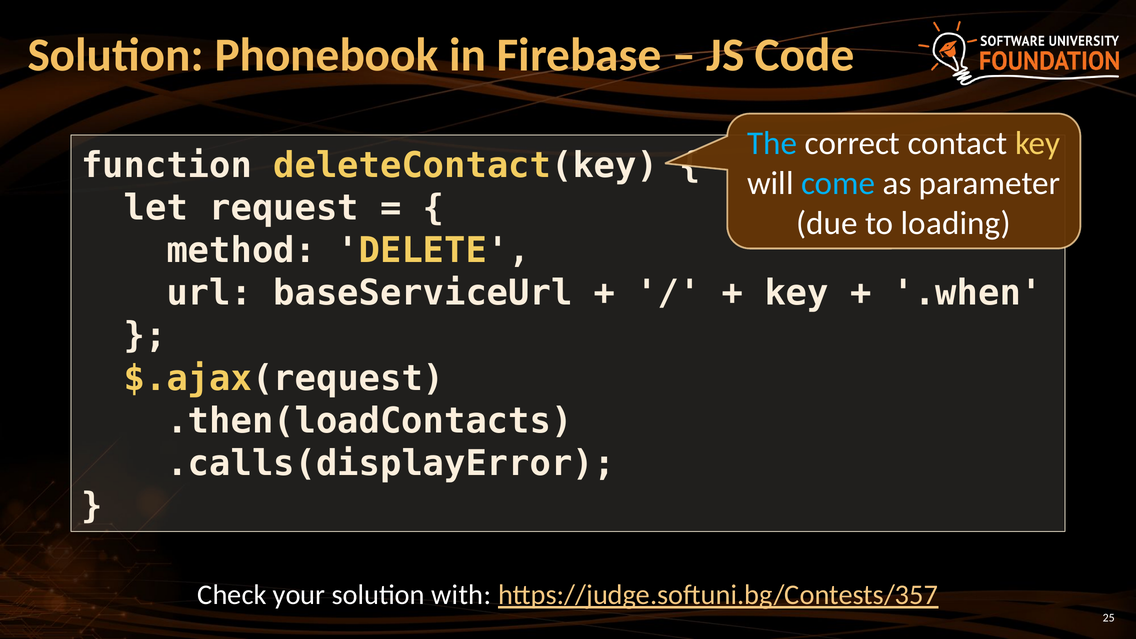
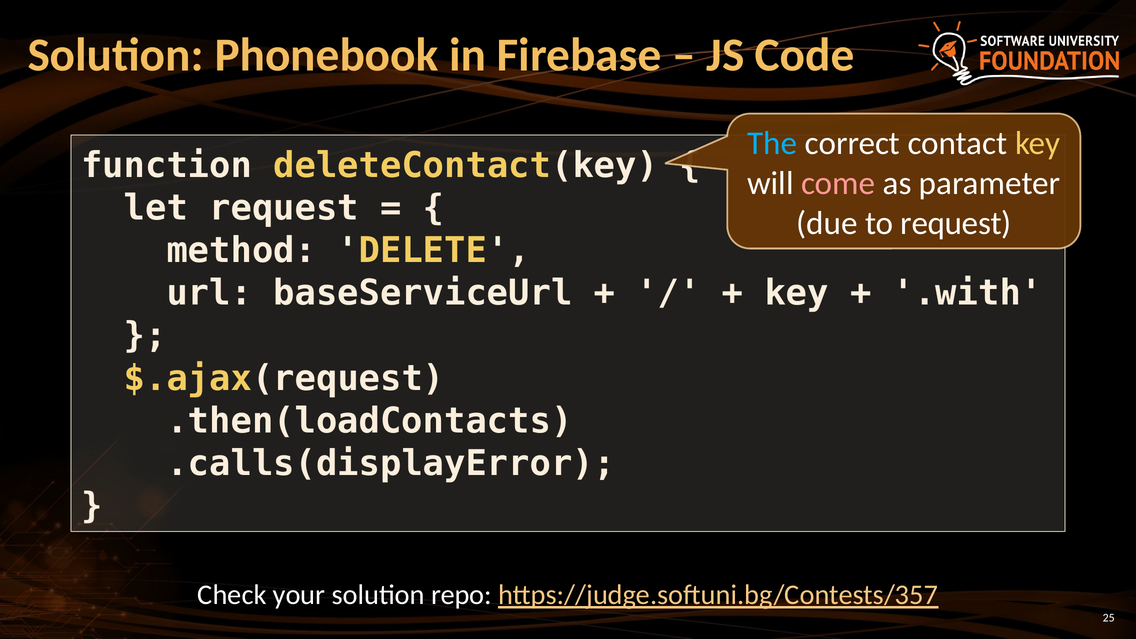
come colour: light blue -> pink
to loading: loading -> request
.when: .when -> .with
with: with -> repo
